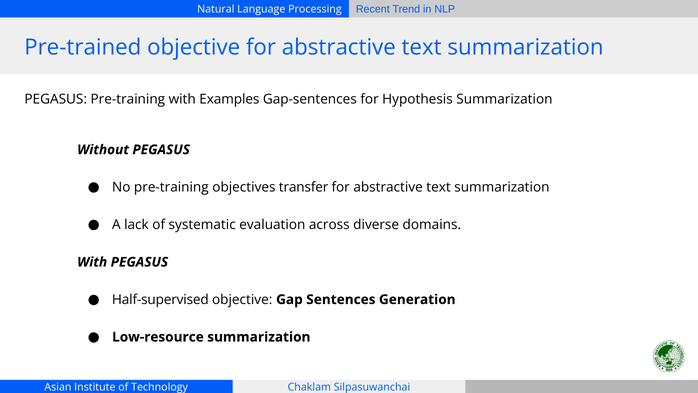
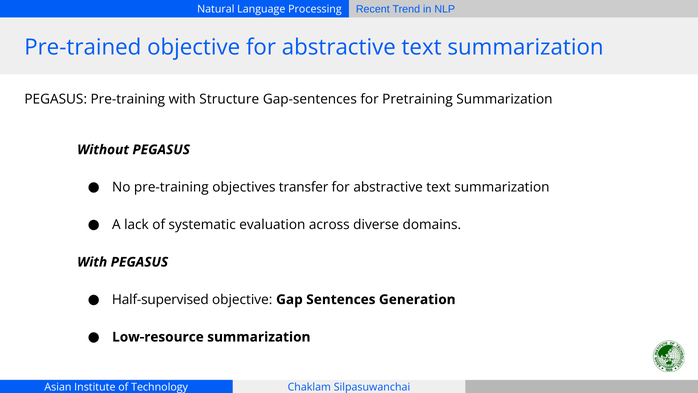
Examples: Examples -> Structure
Hypothesis: Hypothesis -> Pretraining
